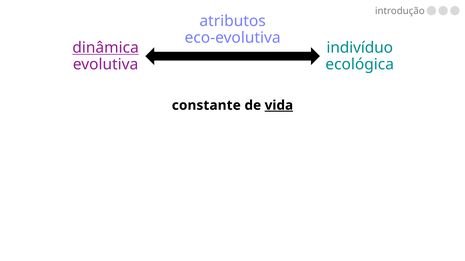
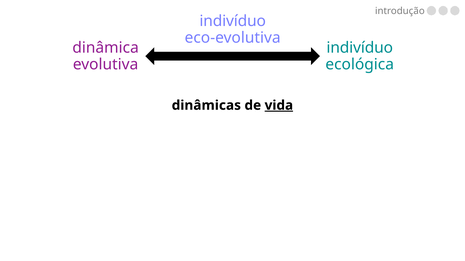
atributos at (233, 21): atributos -> indivíduo
dinâmica underline: present -> none
constante: constante -> dinâmicas
